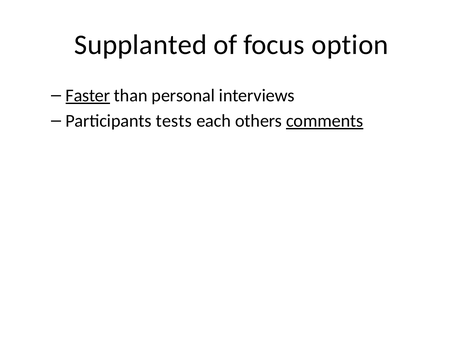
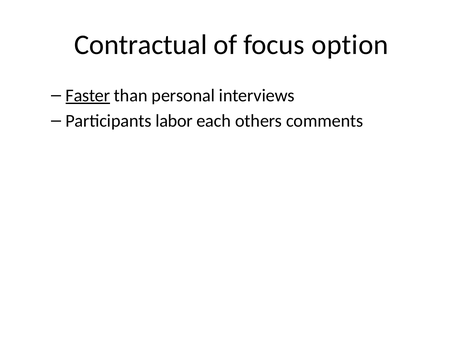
Supplanted: Supplanted -> Contractual
tests: tests -> labor
comments underline: present -> none
